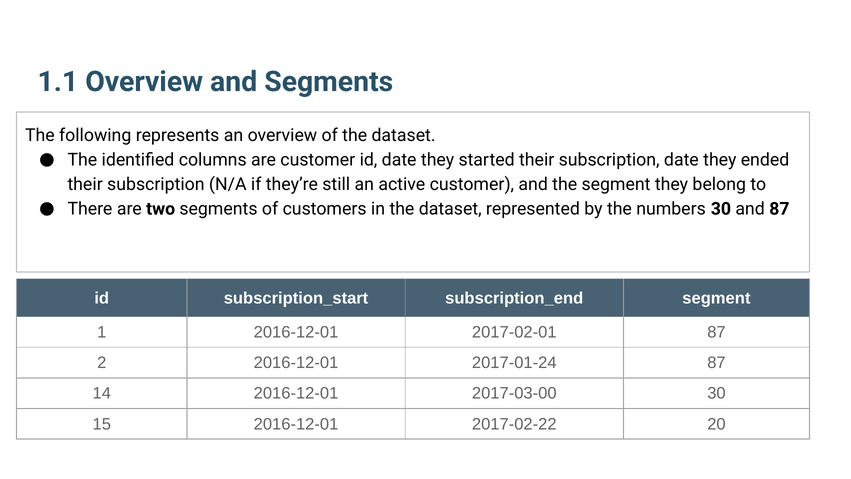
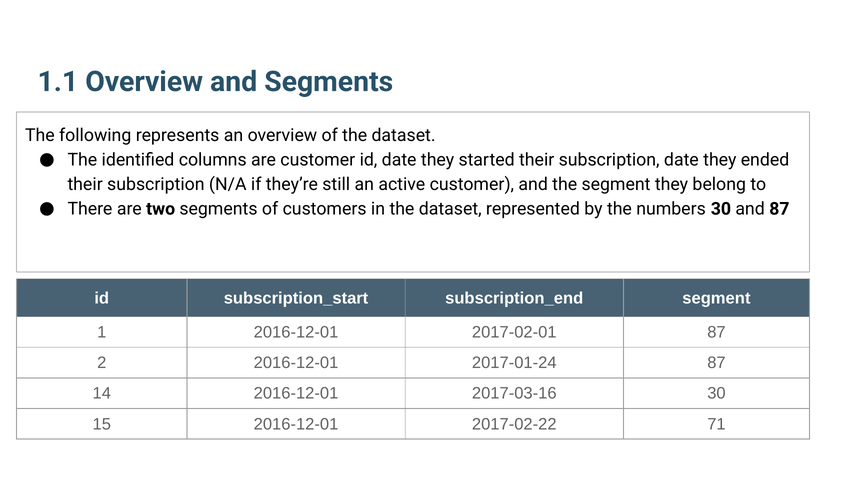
2017-03-00: 2017-03-00 -> 2017-03-16
20: 20 -> 71
